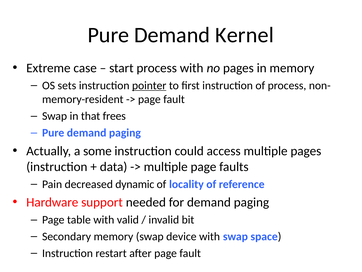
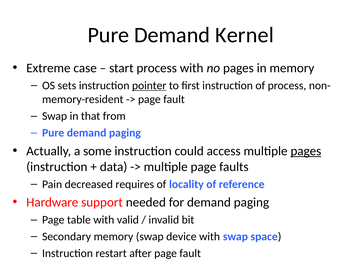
frees: frees -> from
pages at (306, 151) underline: none -> present
dynamic: dynamic -> requires
